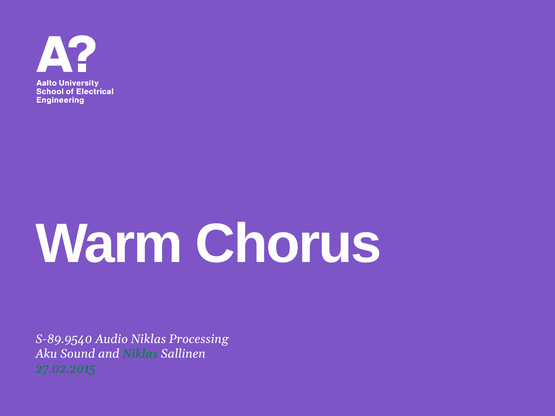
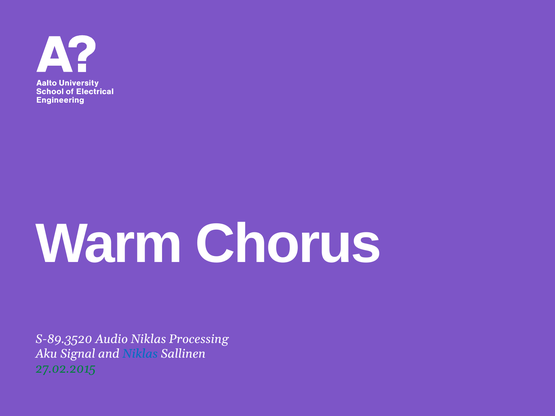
S-89.9540: S-89.9540 -> S-89.3520
Sound: Sound -> Signal
Niklas at (140, 354) colour: green -> blue
